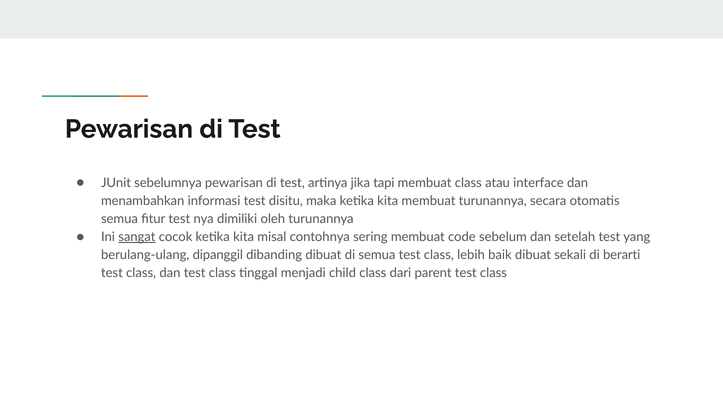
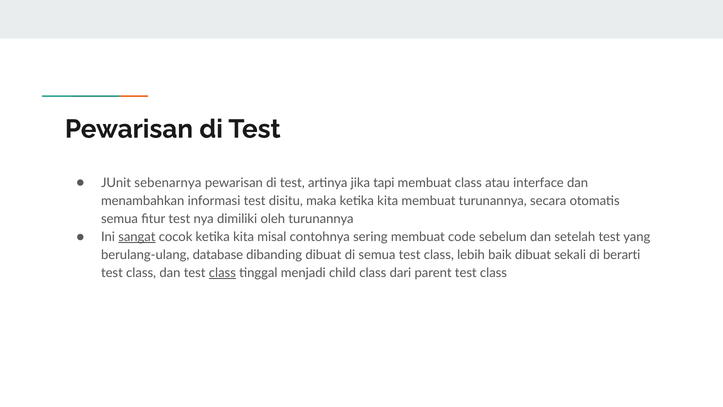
sebelumnya: sebelumnya -> sebenarnya
dipanggil: dipanggil -> database
class at (222, 273) underline: none -> present
